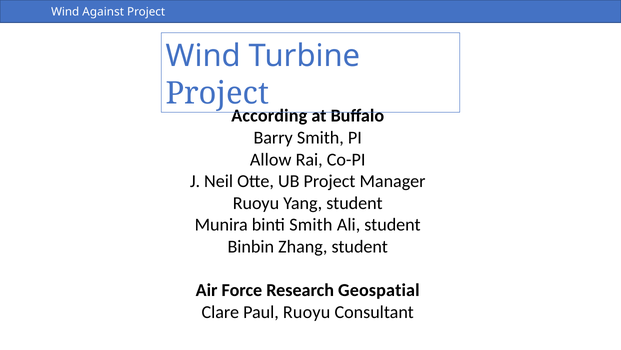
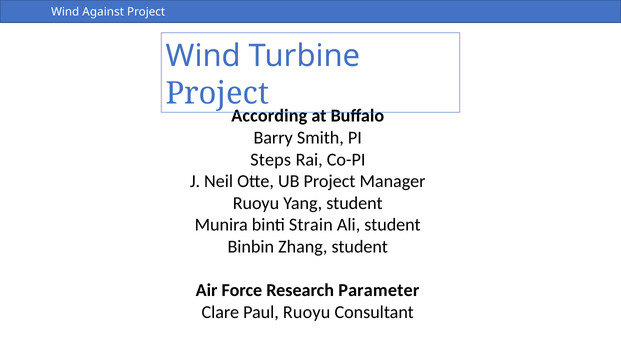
Allow: Allow -> Steps
binti Smith: Smith -> Strain
Geospatial: Geospatial -> Parameter
